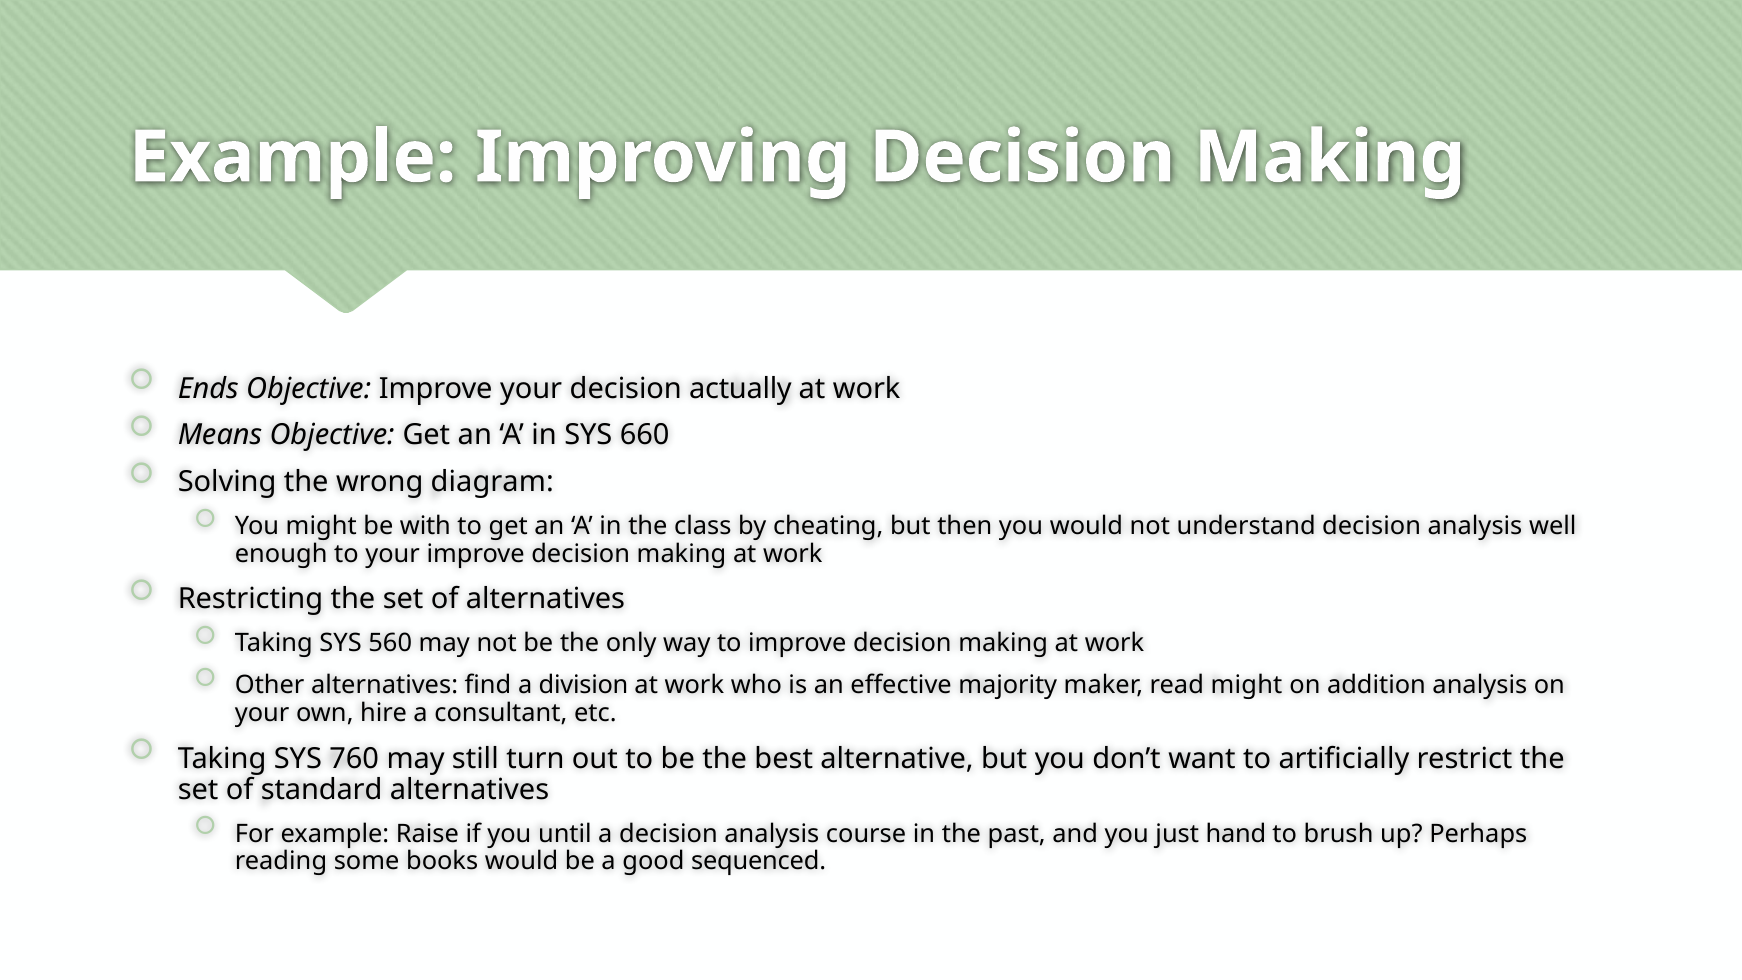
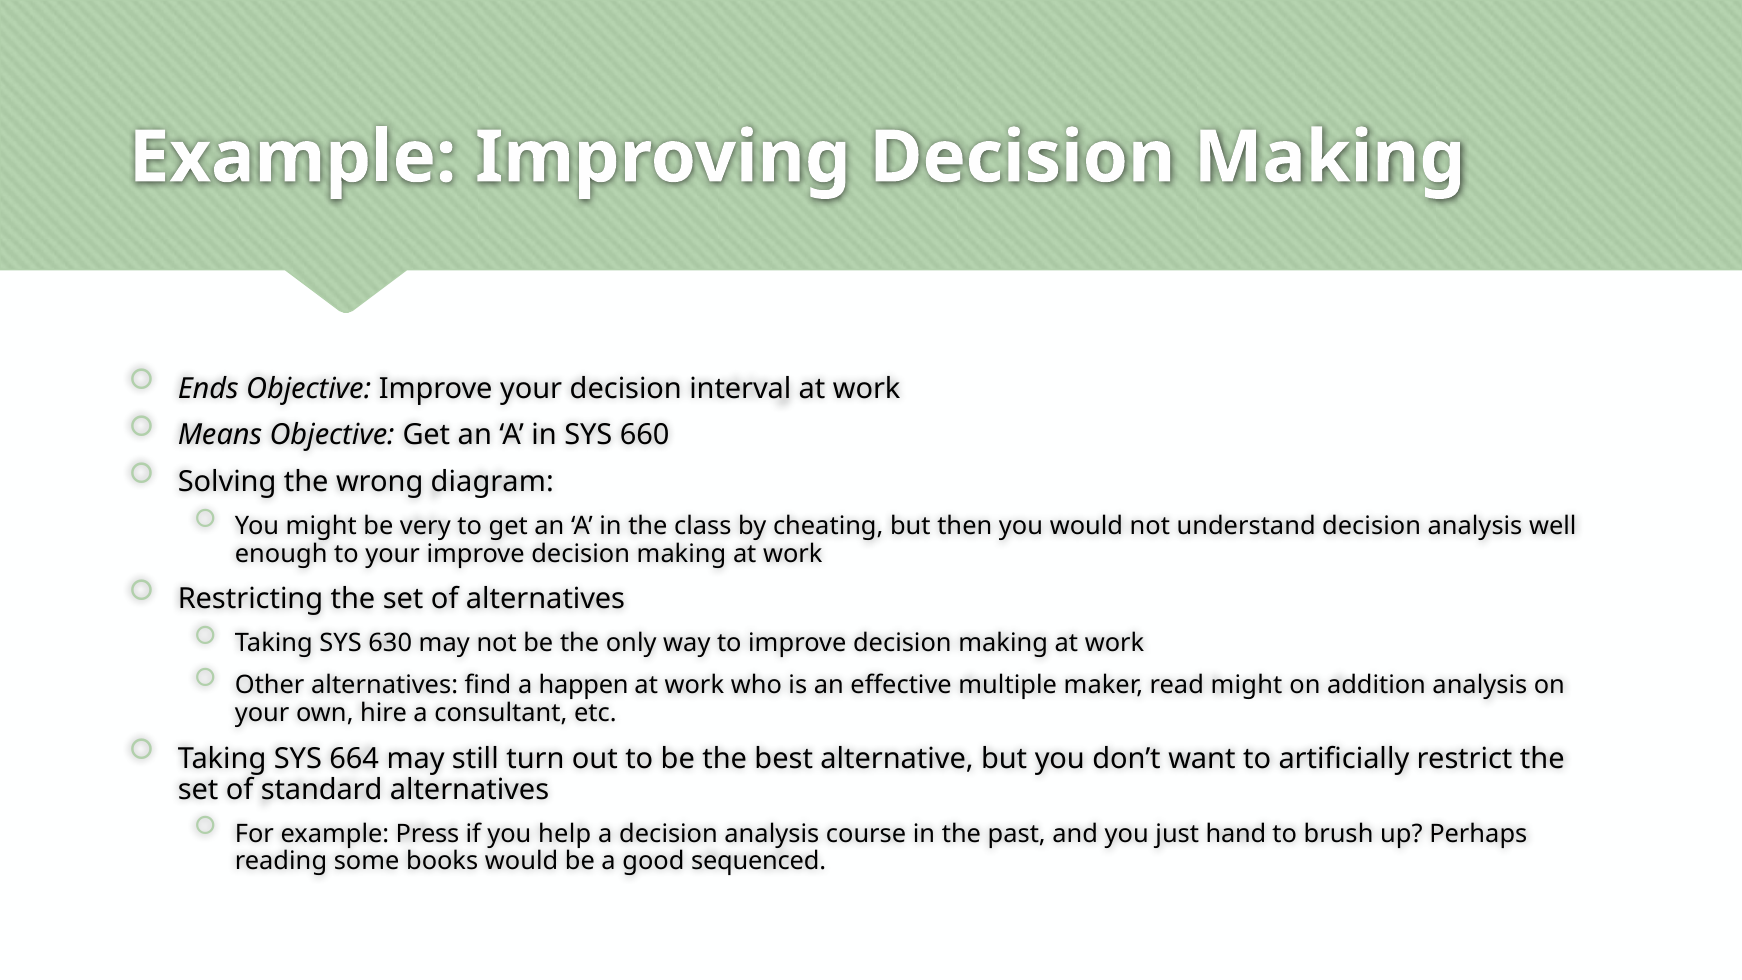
actually: actually -> interval
with: with -> very
560: 560 -> 630
division: division -> happen
majority: majority -> multiple
760: 760 -> 664
Raise: Raise -> Press
until: until -> help
